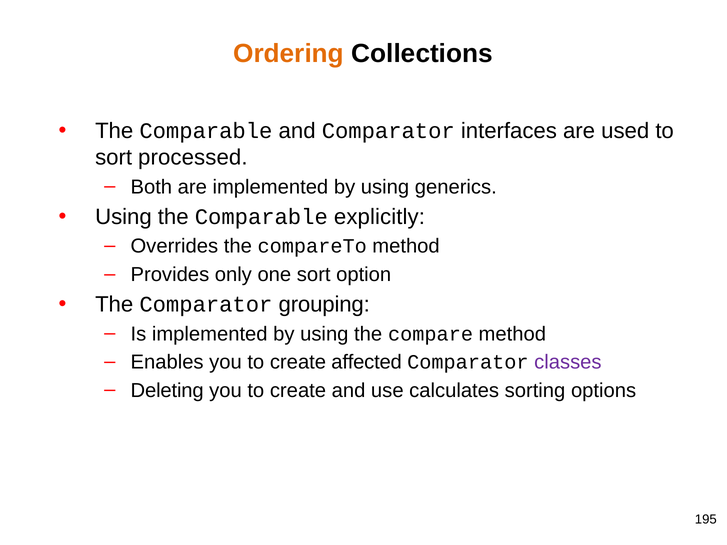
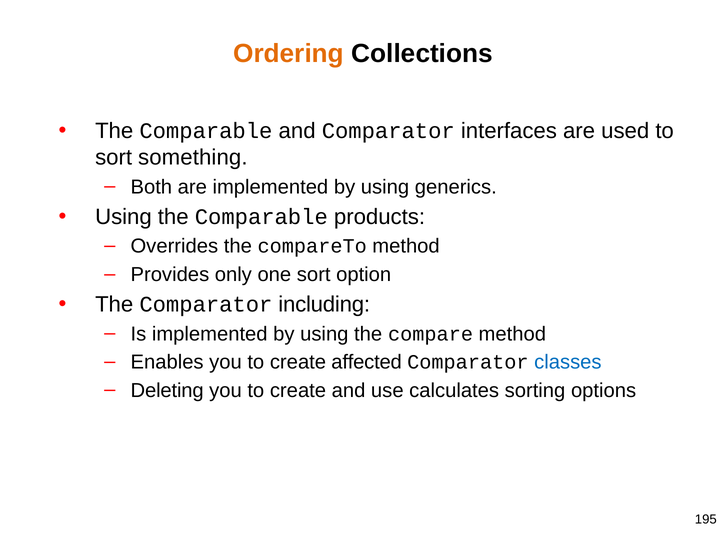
processed: processed -> something
explicitly: explicitly -> products
grouping: grouping -> including
classes colour: purple -> blue
